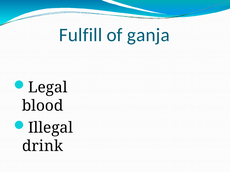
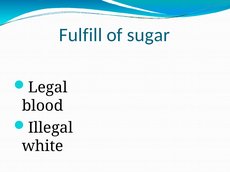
ganja: ganja -> sugar
drink: drink -> white
